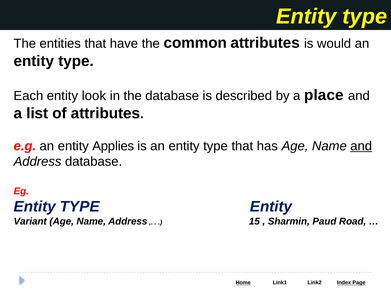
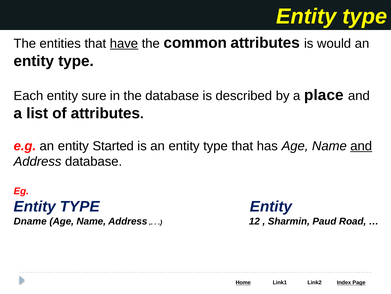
have underline: none -> present
look: look -> sure
Applies: Applies -> Started
Variant: Variant -> Dname
15: 15 -> 12
